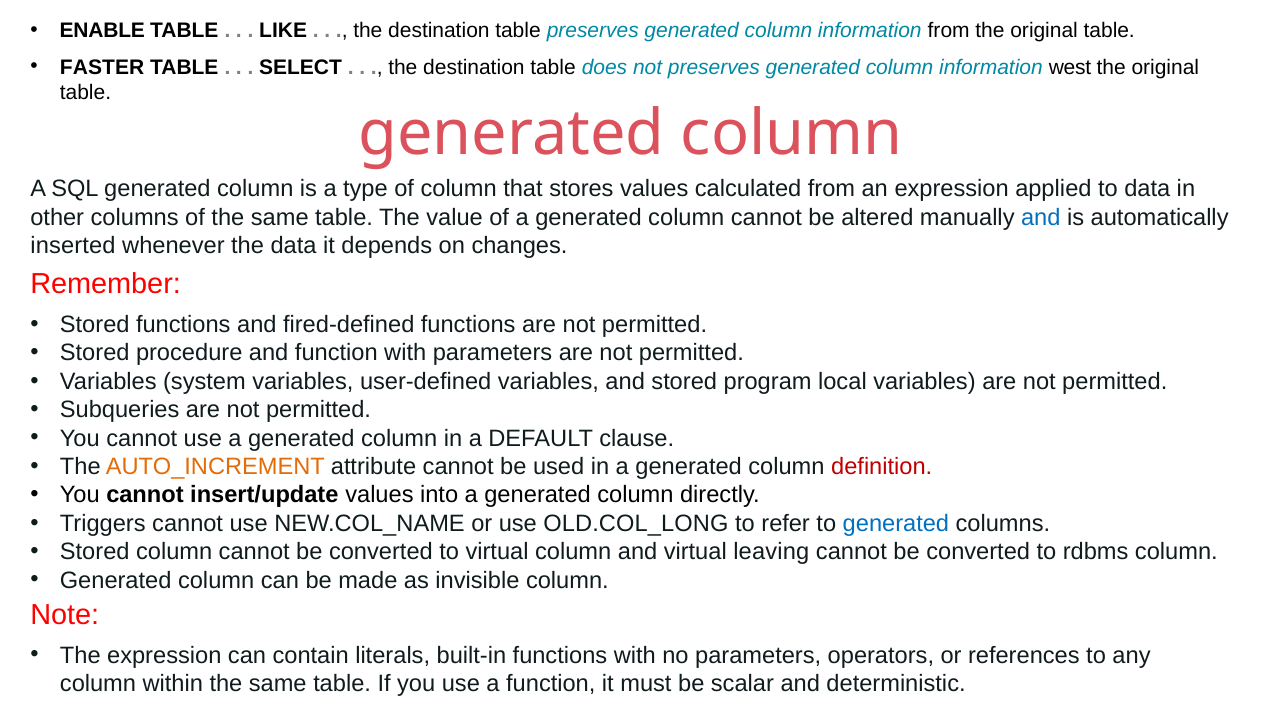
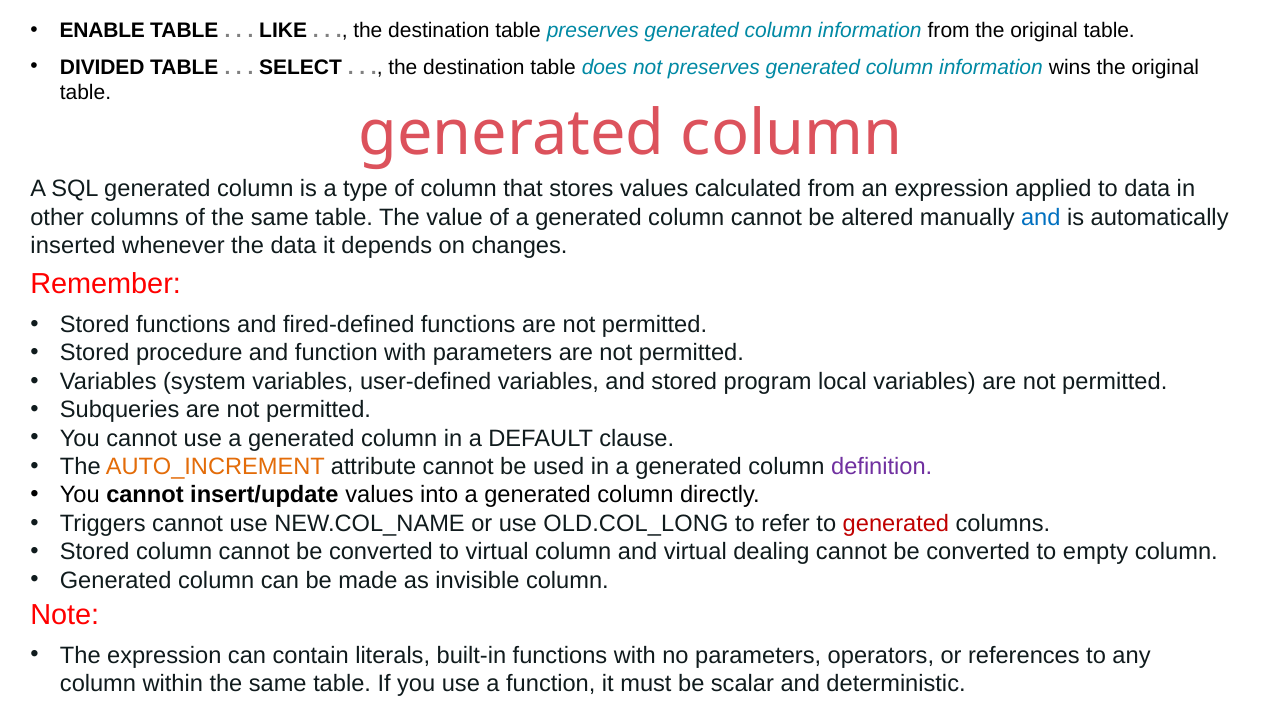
FASTER: FASTER -> DIVIDED
west: west -> wins
definition colour: red -> purple
generated at (896, 523) colour: blue -> red
leaving: leaving -> dealing
rdbms: rdbms -> empty
